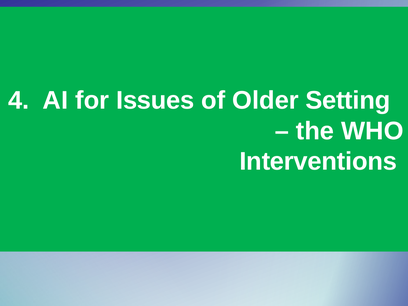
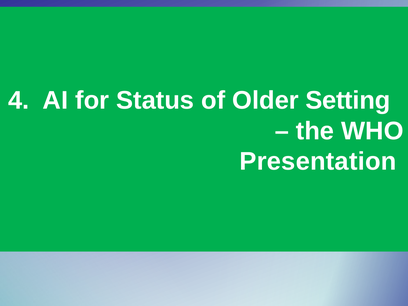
Issues: Issues -> Status
Interventions: Interventions -> Presentation
